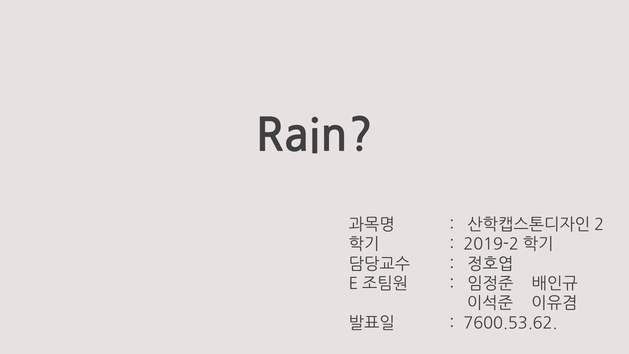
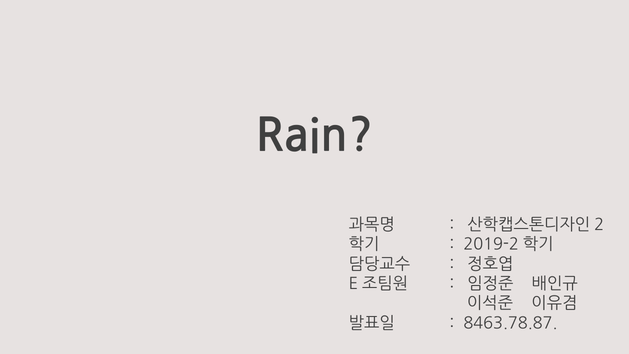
7600.53.62: 7600.53.62 -> 8463.78.87
